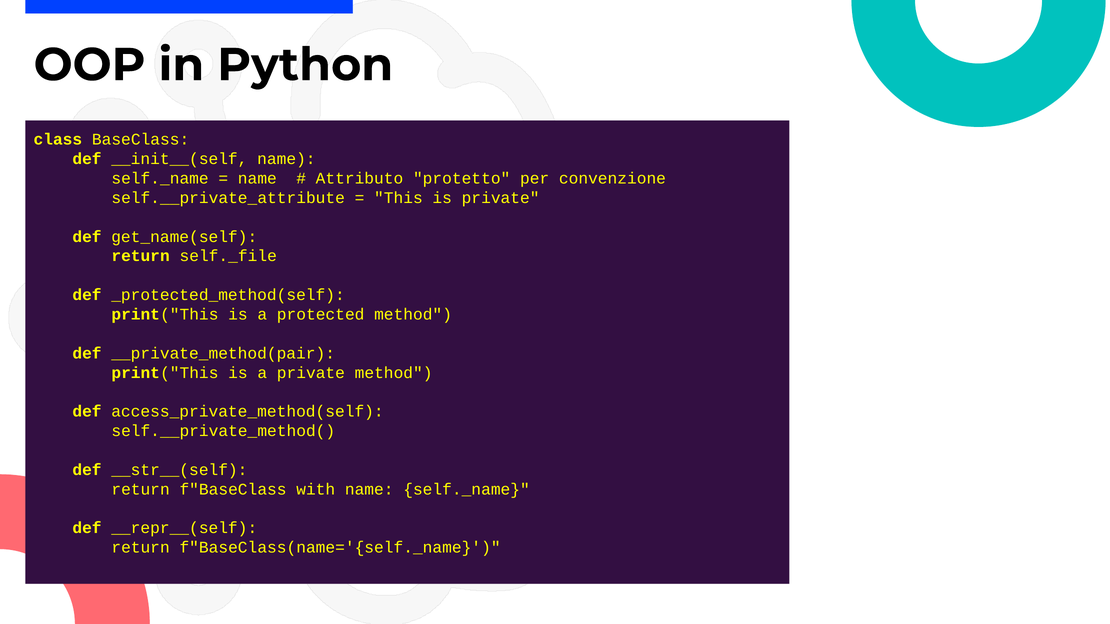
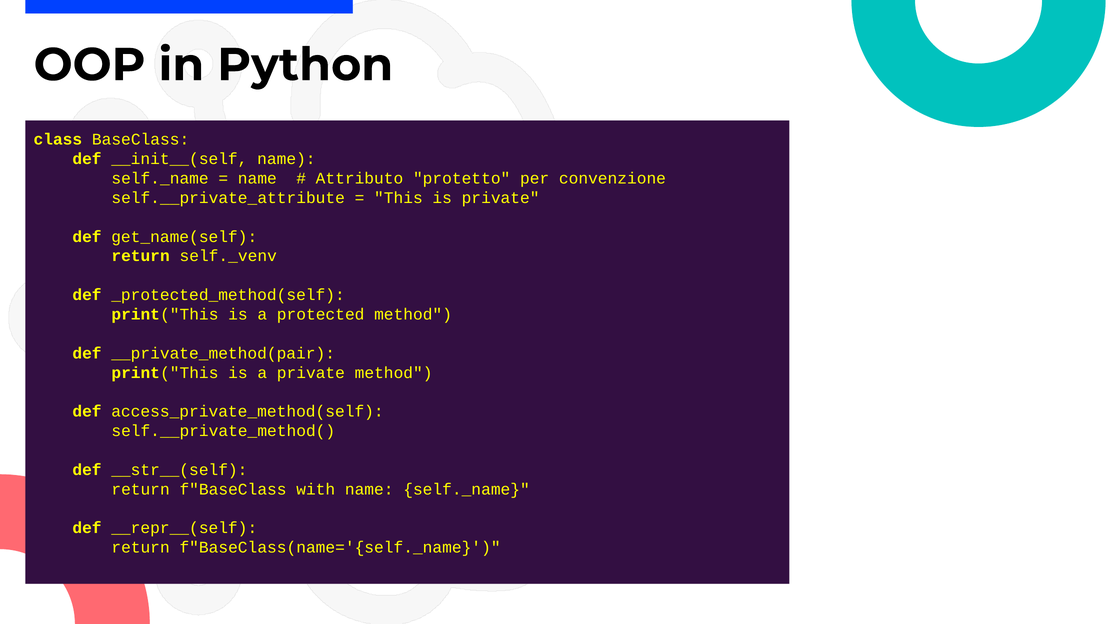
self._file: self._file -> self._venv
